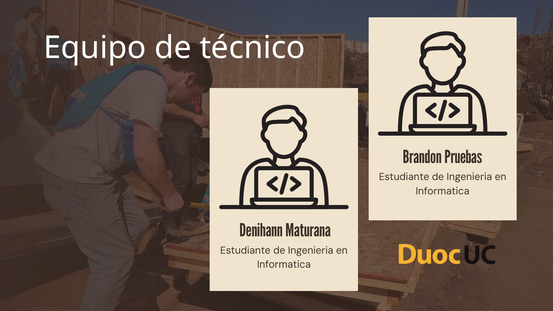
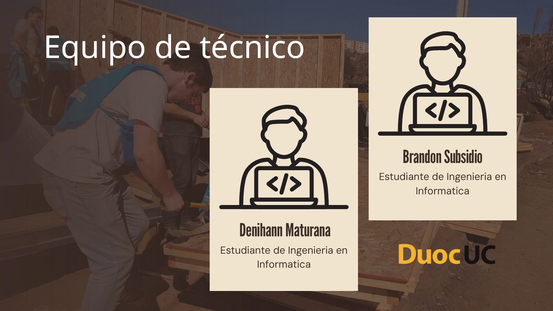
Pruebas: Pruebas -> Subsidio
